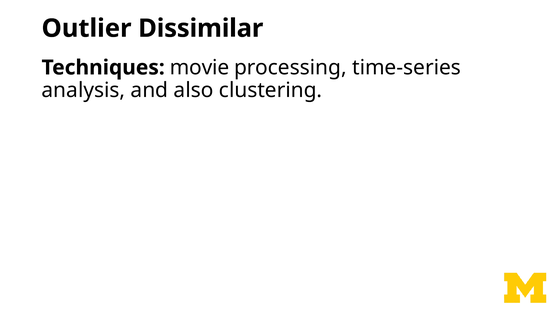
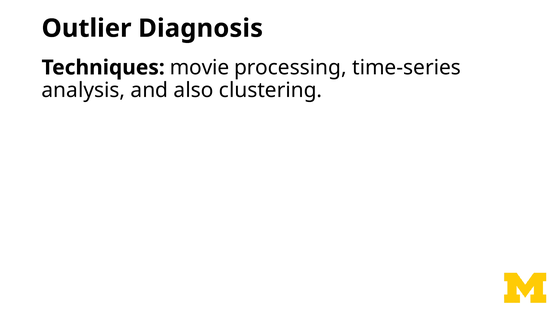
Dissimilar: Dissimilar -> Diagnosis
